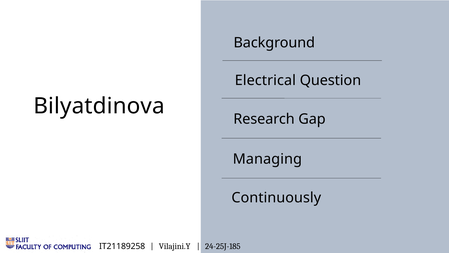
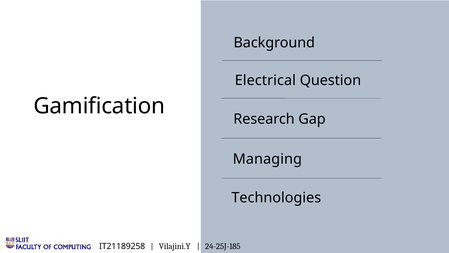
Bilyatdinova: Bilyatdinova -> Gamification
Continuously: Continuously -> Technologies
